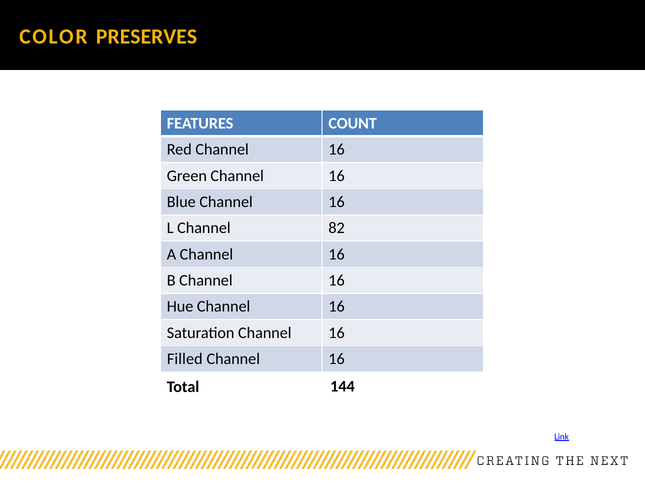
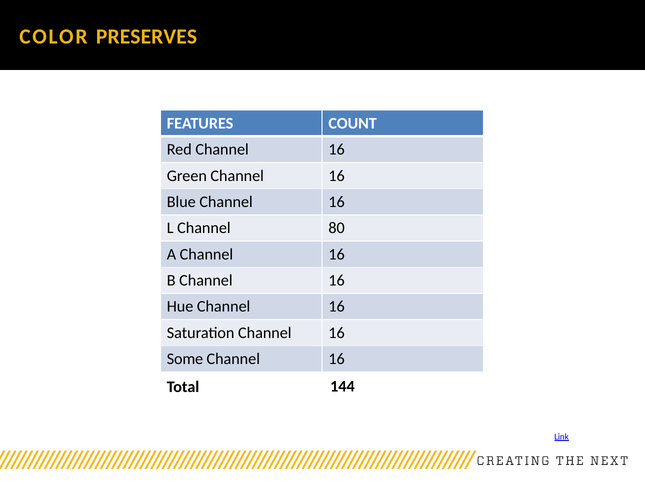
82: 82 -> 80
Filled: Filled -> Some
